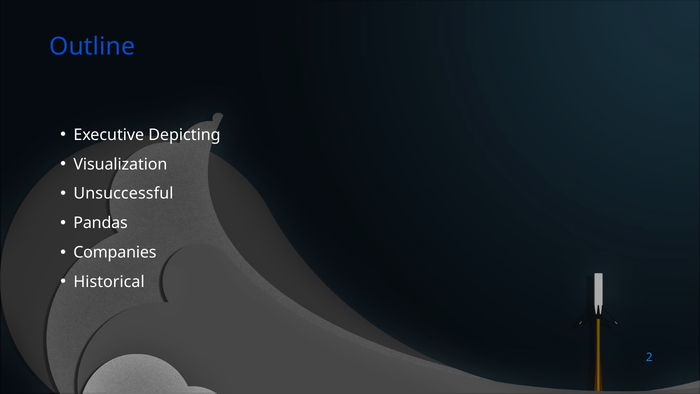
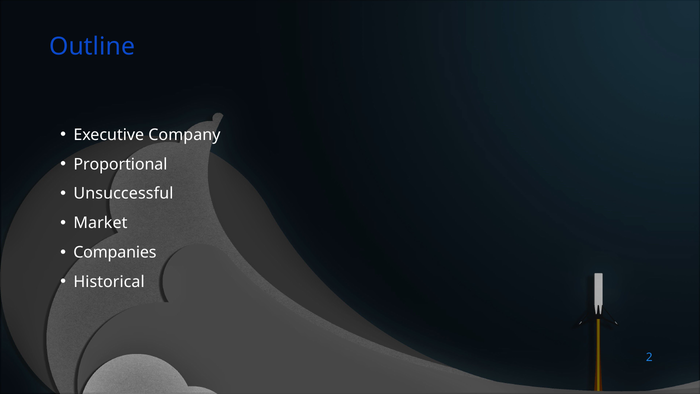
Depicting: Depicting -> Company
Visualization: Visualization -> Proportional
Pandas: Pandas -> Market
